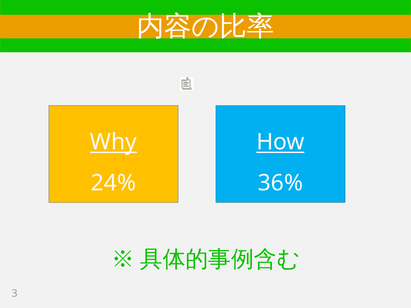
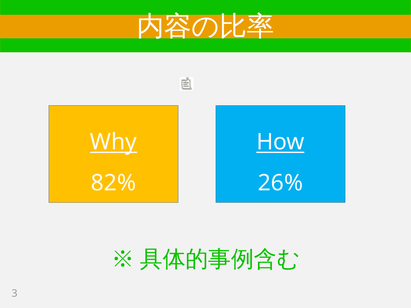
24%: 24% -> 82%
36%: 36% -> 26%
